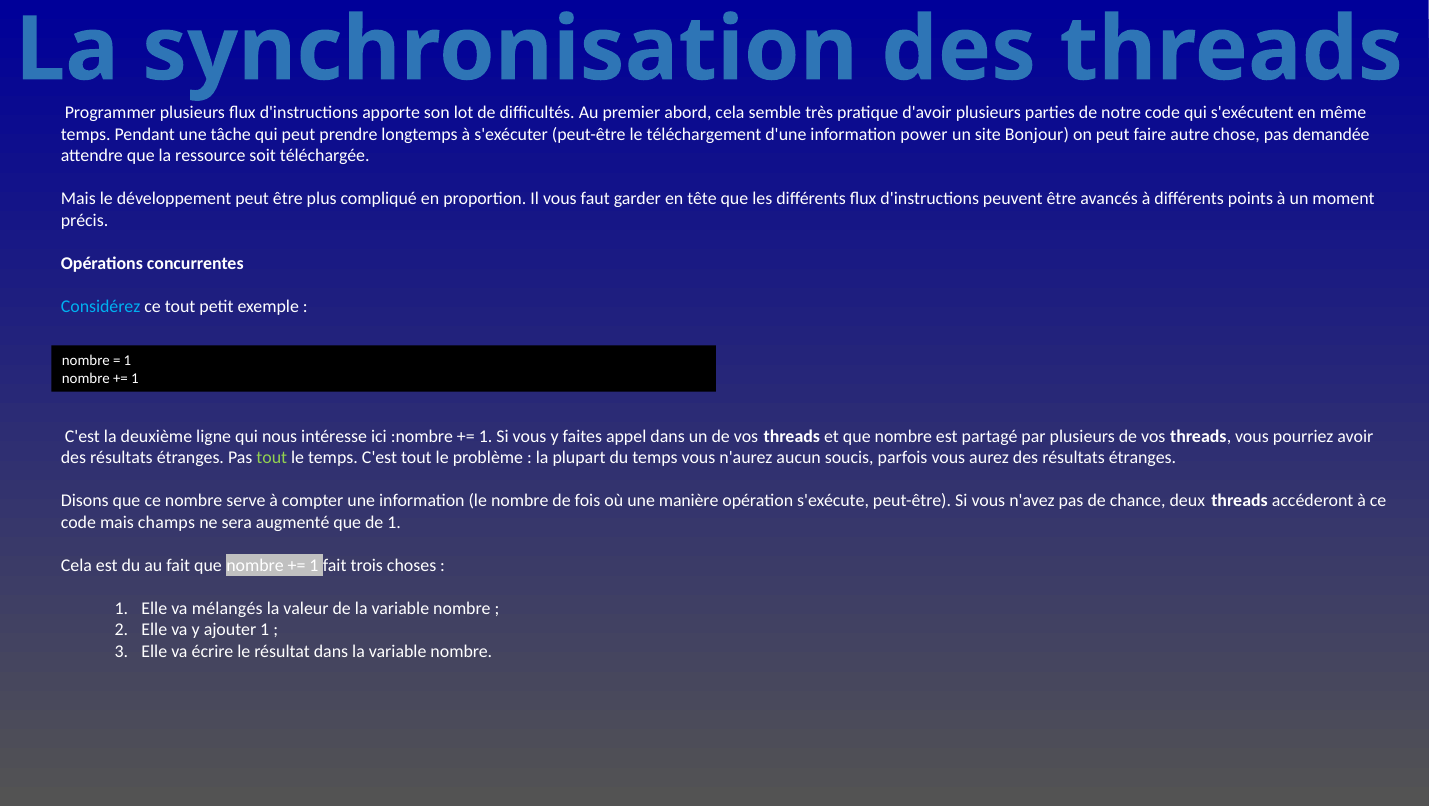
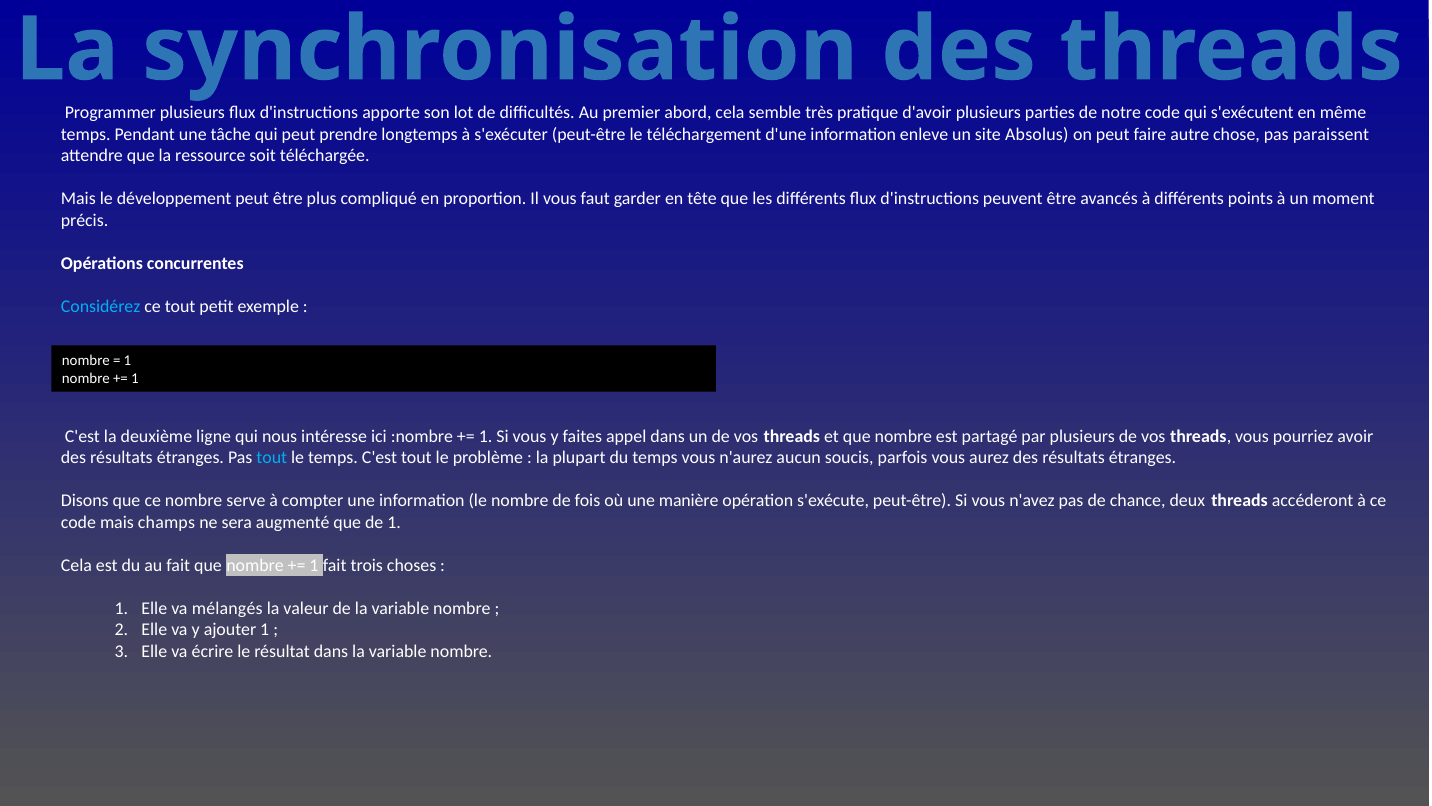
power: power -> enleve
Bonjour: Bonjour -> Absolus
demandée: demandée -> paraissent
tout at (272, 458) colour: light green -> light blue
